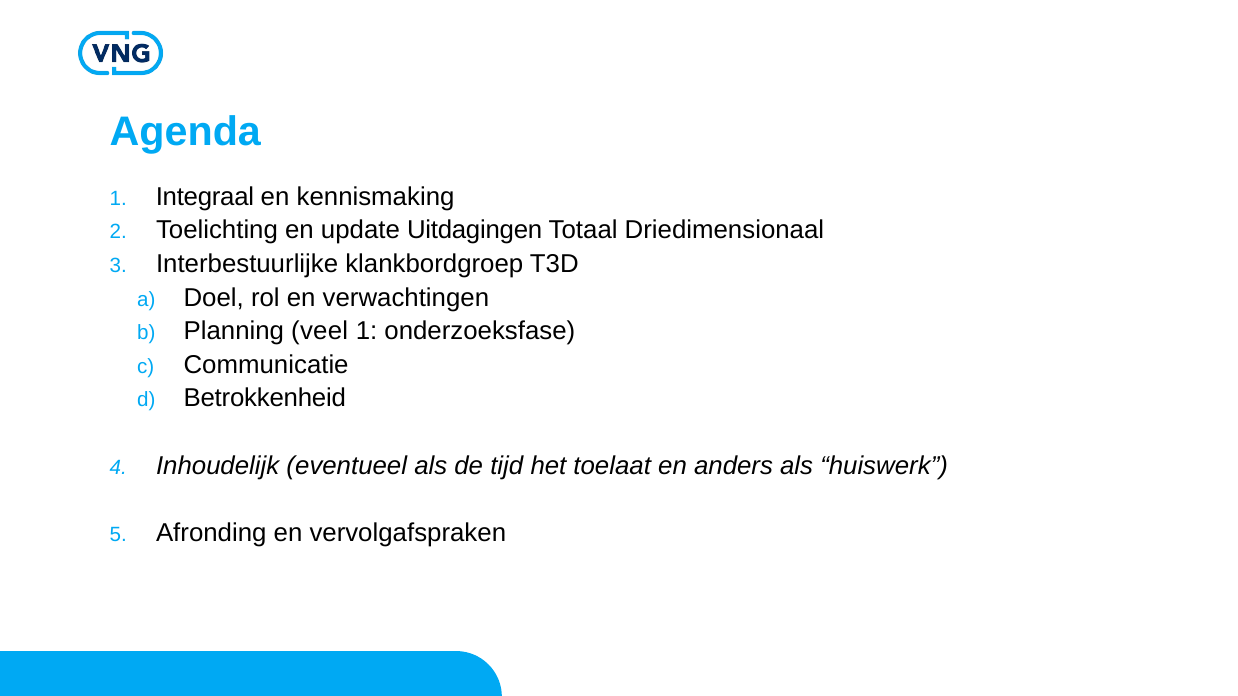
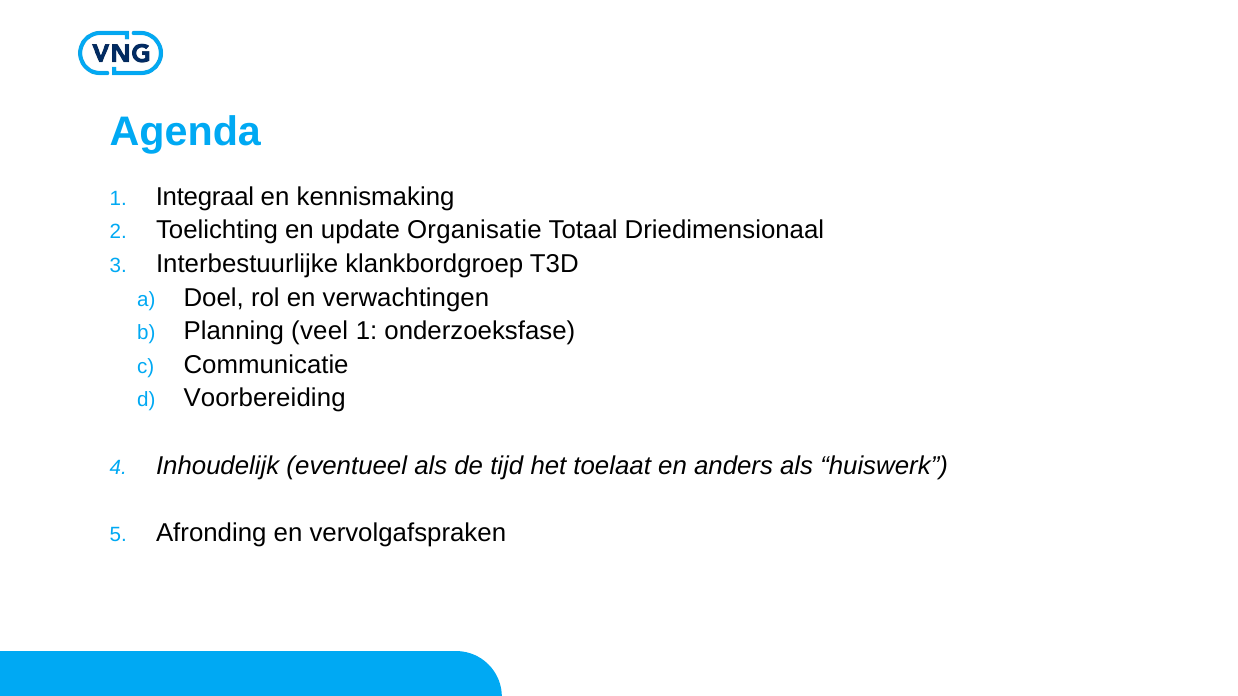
Uitdagingen: Uitdagingen -> Organisatie
Betrokkenheid: Betrokkenheid -> Voorbereiding
